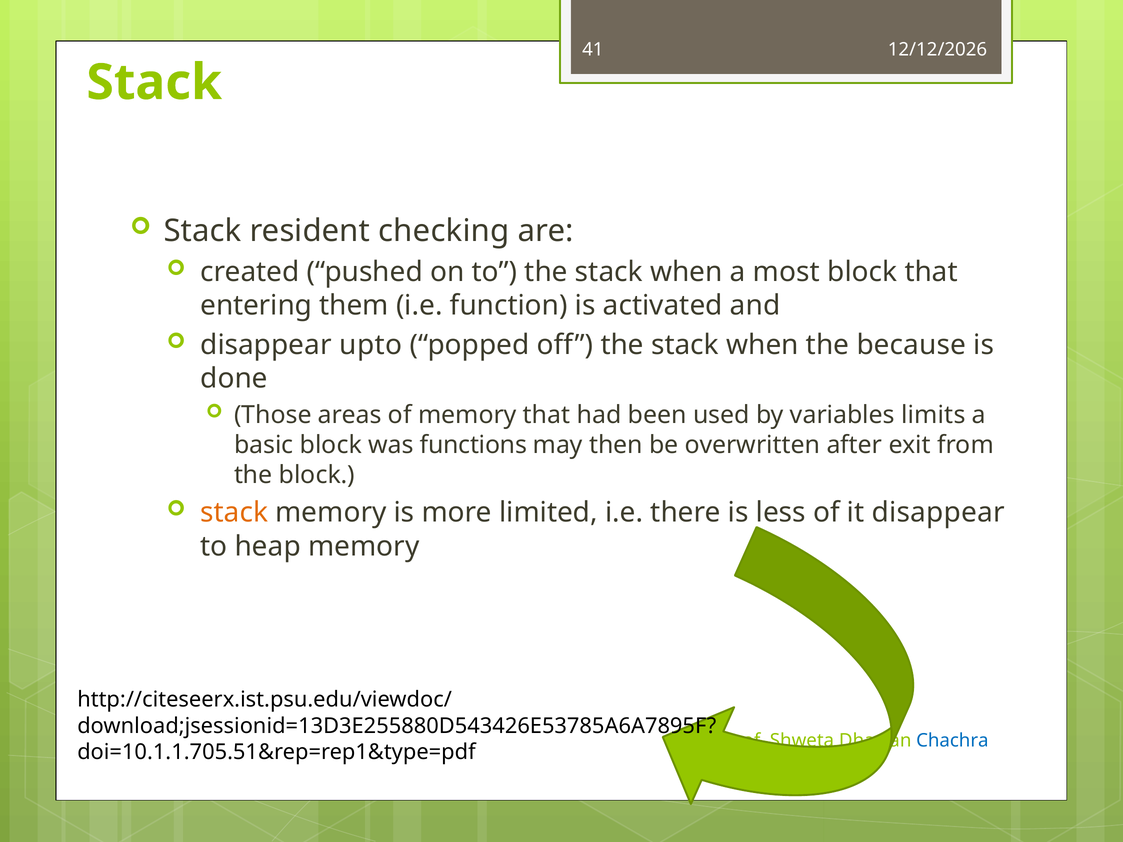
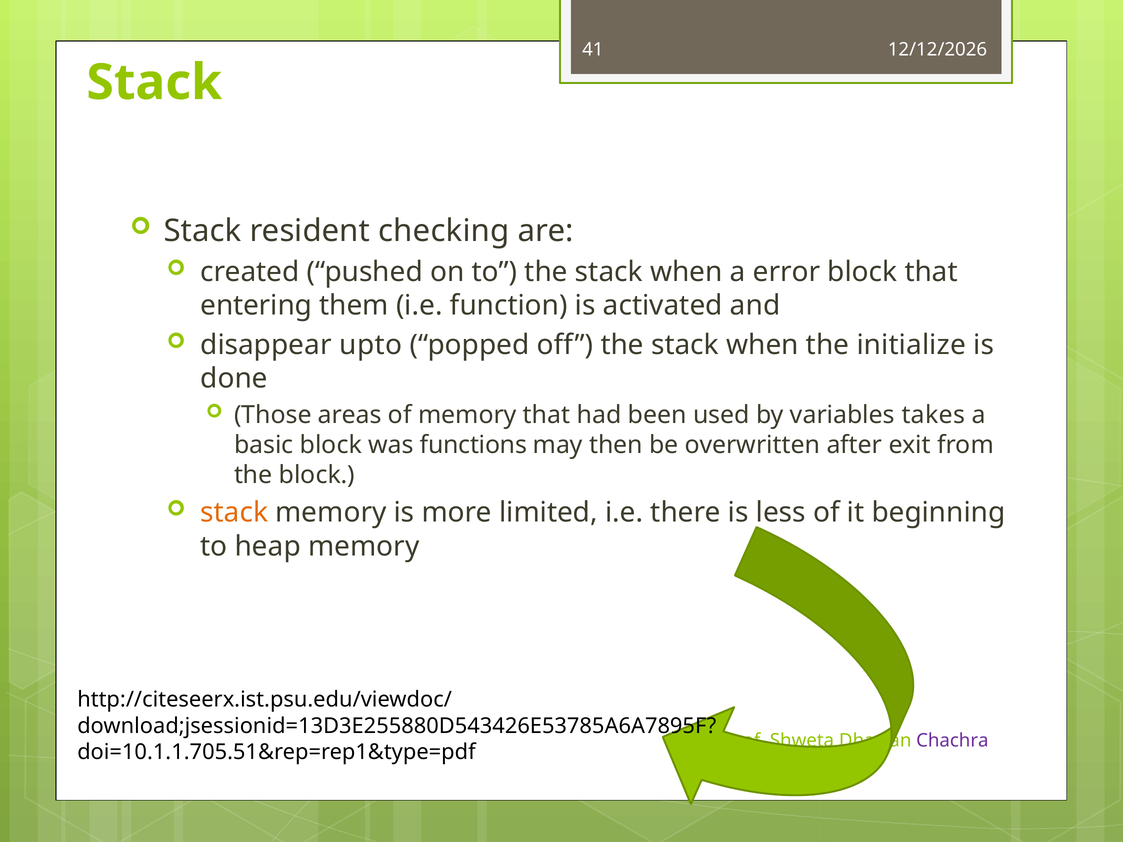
most: most -> error
because: because -> initialize
limits: limits -> takes
disappear at (938, 513): disappear -> beginning
Chachra colour: blue -> purple
